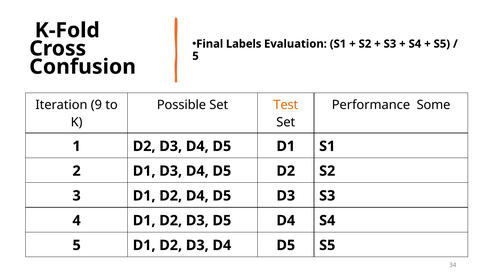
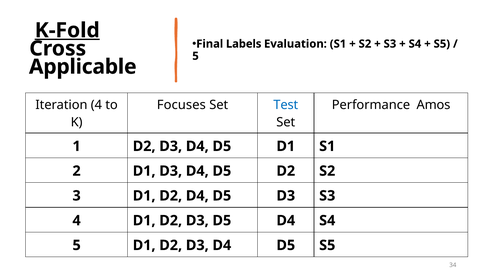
K-Fold underline: none -> present
Confusion: Confusion -> Applicable
Iteration 9: 9 -> 4
Possible: Possible -> Focuses
Test colour: orange -> blue
Some: Some -> Amos
